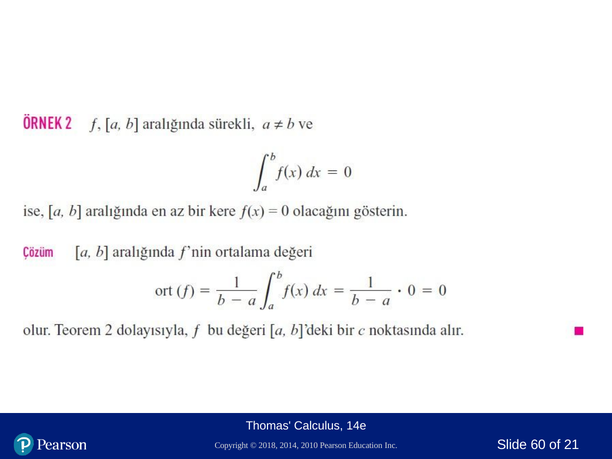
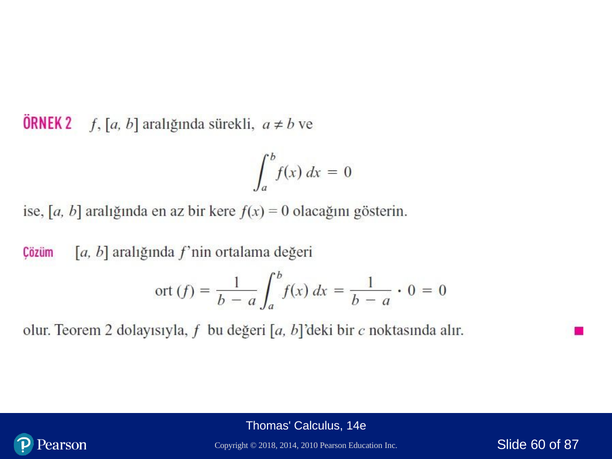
21: 21 -> 87
